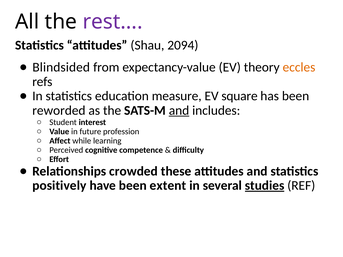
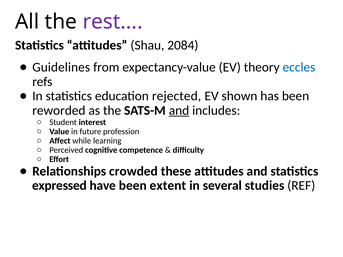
2094: 2094 -> 2084
Blindsided: Blindsided -> Guidelines
eccles colour: orange -> blue
measure: measure -> rejected
square: square -> shown
positively: positively -> expressed
studies underline: present -> none
